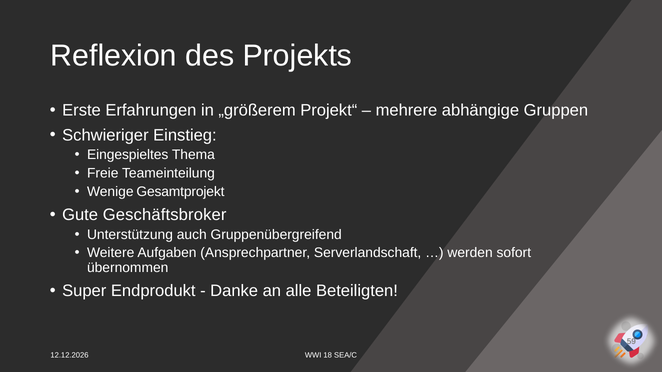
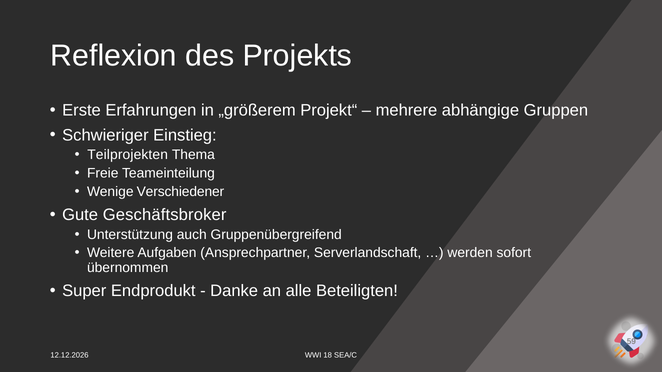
Eingespieltes: Eingespieltes -> Teilprojekten
Gesamtprojekt: Gesamtprojekt -> Verschiedener
